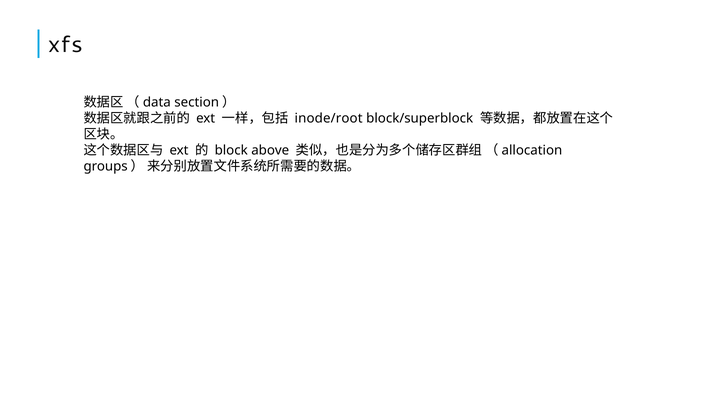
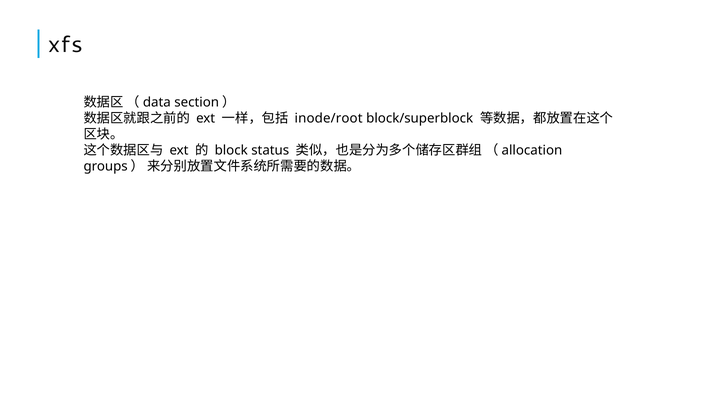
above: above -> status
